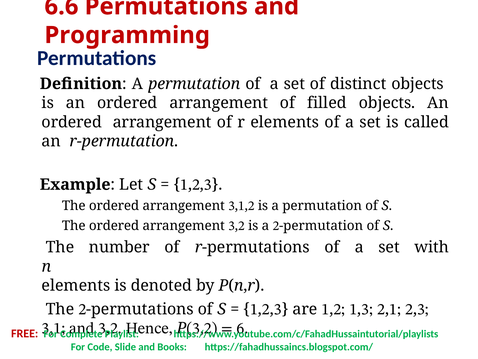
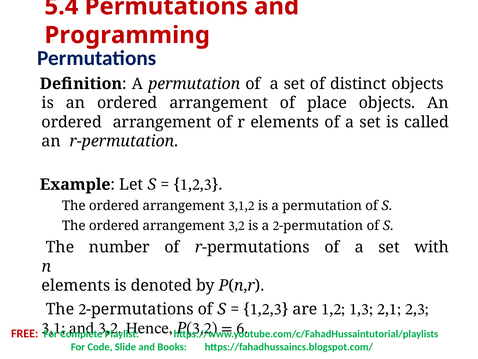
6.6: 6.6 -> 5.4
filled: filled -> place
